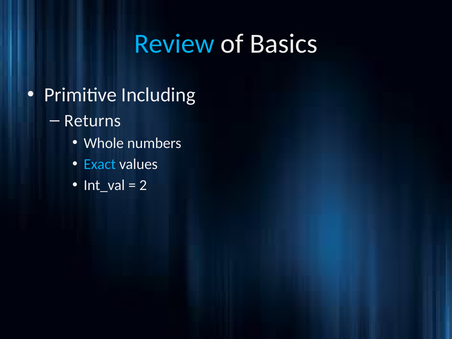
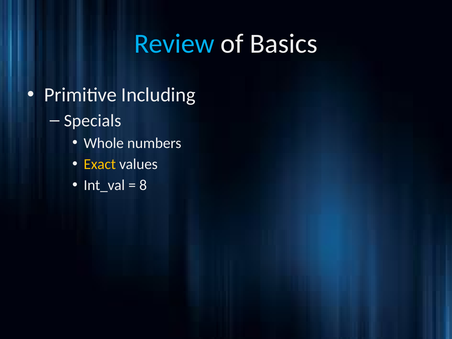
Returns: Returns -> Specials
Exact colour: light blue -> yellow
2: 2 -> 8
